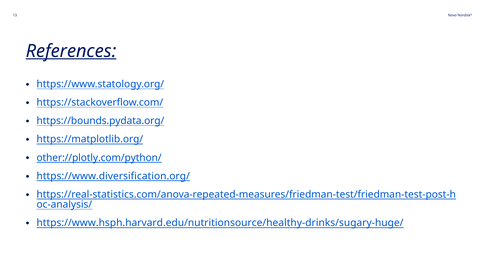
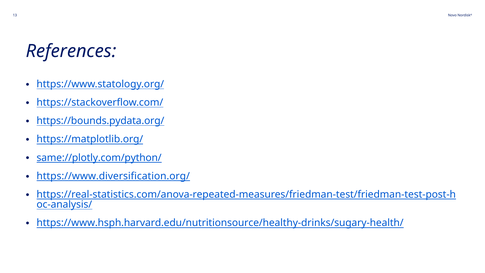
References underline: present -> none
other://plotly.com/python/: other://plotly.com/python/ -> same://plotly.com/python/
https://www.hsph.harvard.edu/nutritionsource/healthy-drinks/sugary-huge/: https://www.hsph.harvard.edu/nutritionsource/healthy-drinks/sugary-huge/ -> https://www.hsph.harvard.edu/nutritionsource/healthy-drinks/sugary-health/
